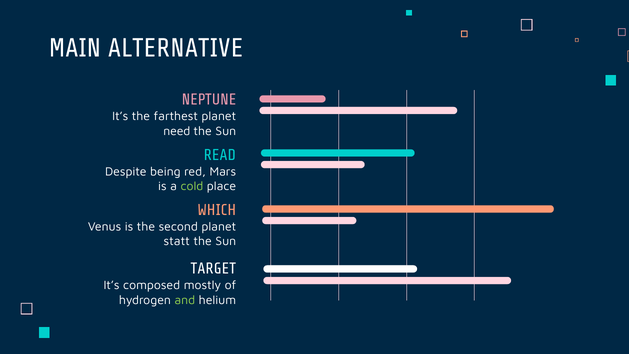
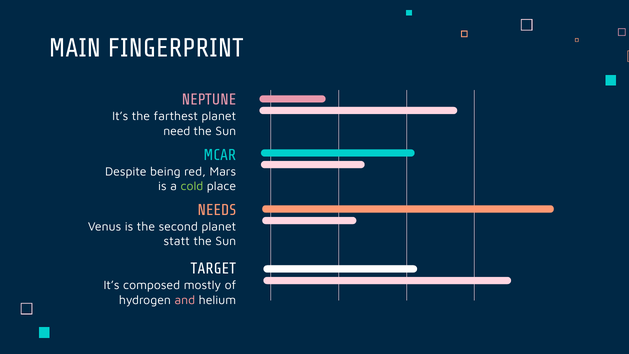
ALTERNATIVE: ALTERNATIVE -> FINGERPRINT
READ: READ -> MCAR
WHICH: WHICH -> NEEDS
and colour: light green -> pink
